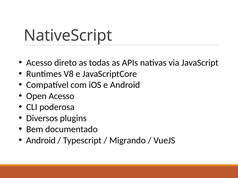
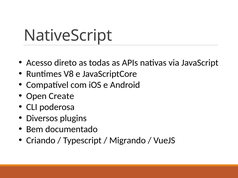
Open Acesso: Acesso -> Create
Android at (41, 141): Android -> Criando
